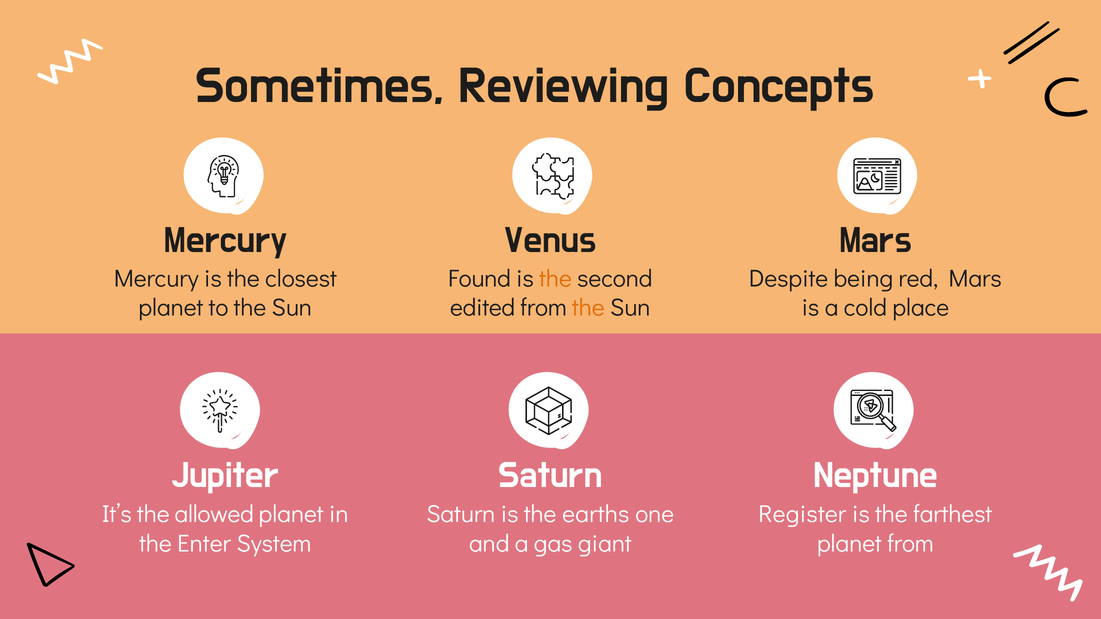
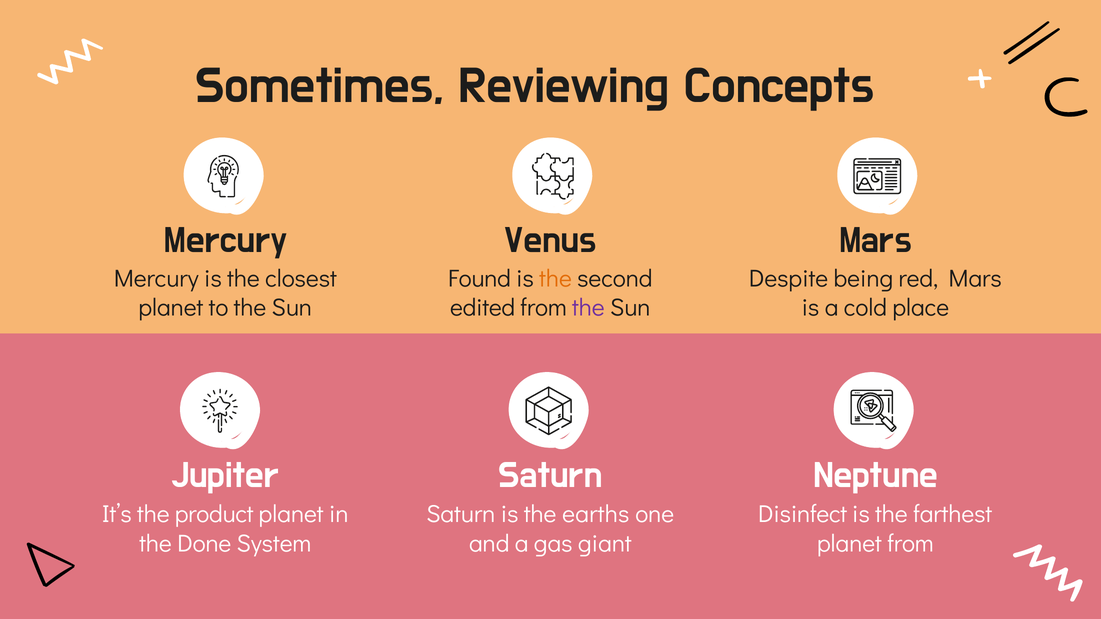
the at (588, 308) colour: orange -> purple
allowed: allowed -> product
Register: Register -> Disinfect
Enter: Enter -> Done
